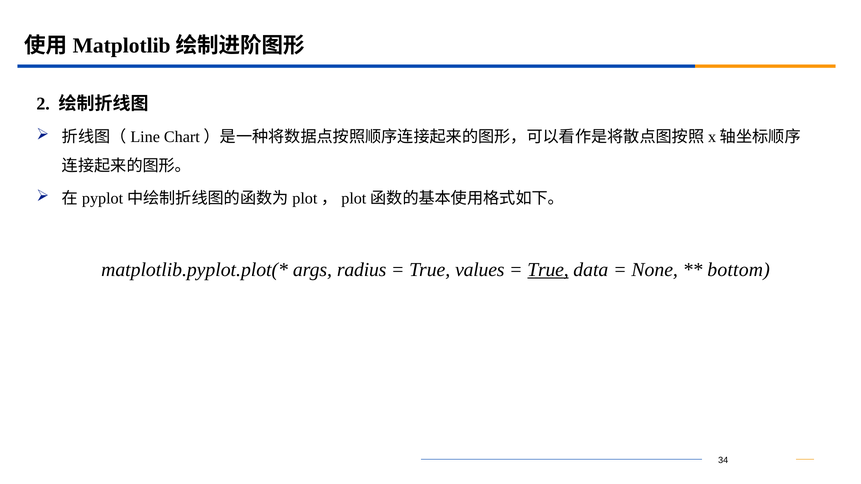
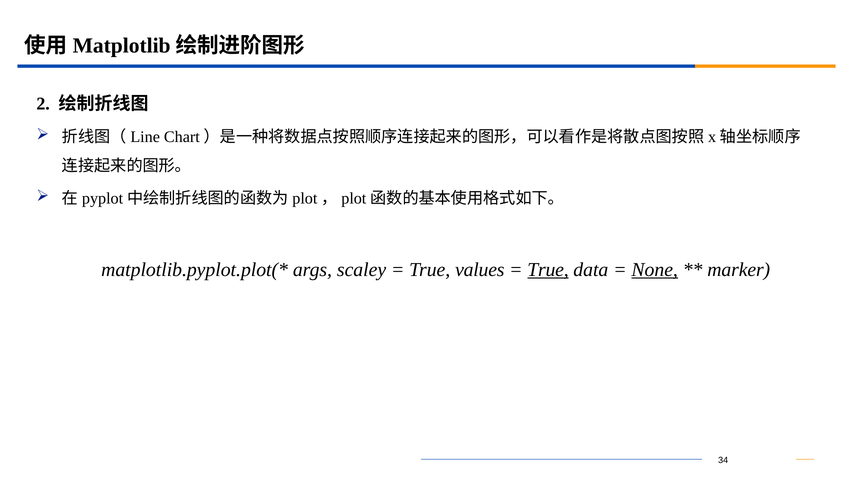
radius: radius -> scaley
None underline: none -> present
bottom: bottom -> marker
